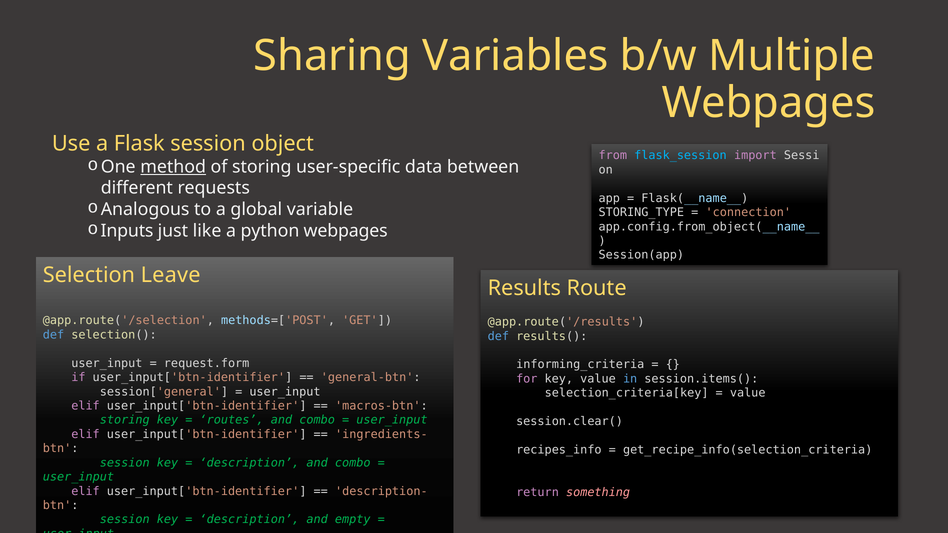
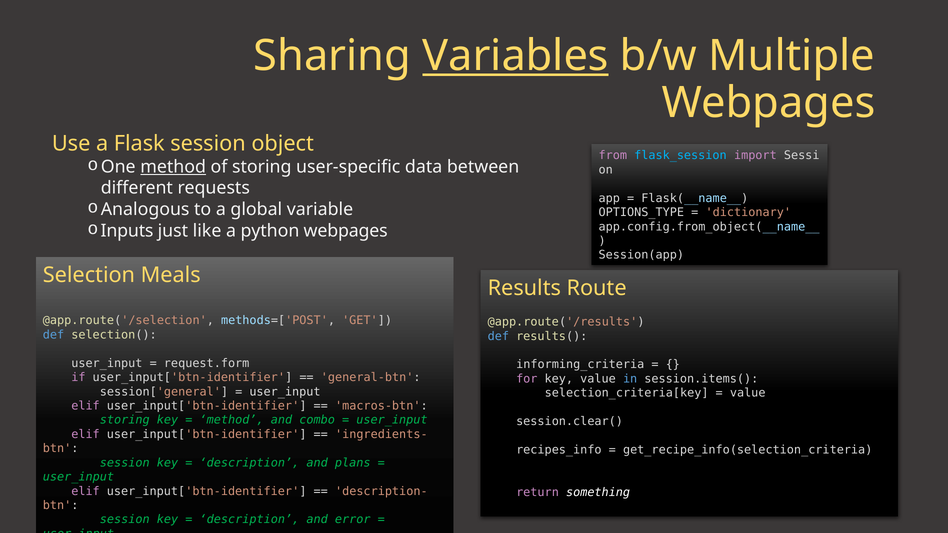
Variables underline: none -> present
STORING_TYPE: STORING_TYPE -> OPTIONS_TYPE
connection: connection -> dictionary
Leave: Leave -> Meals
routes at (232, 420): routes -> method
combo at (353, 463): combo -> plans
something colour: pink -> white
empty: empty -> error
